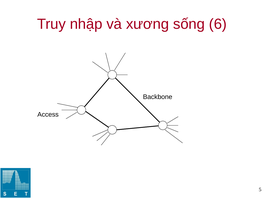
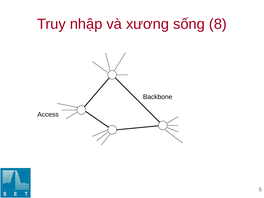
6: 6 -> 8
